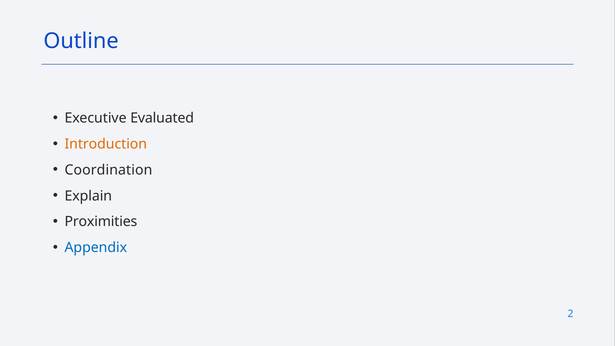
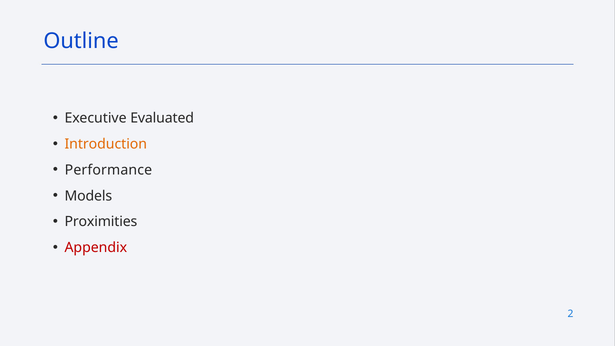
Coordination: Coordination -> Performance
Explain: Explain -> Models
Appendix colour: blue -> red
